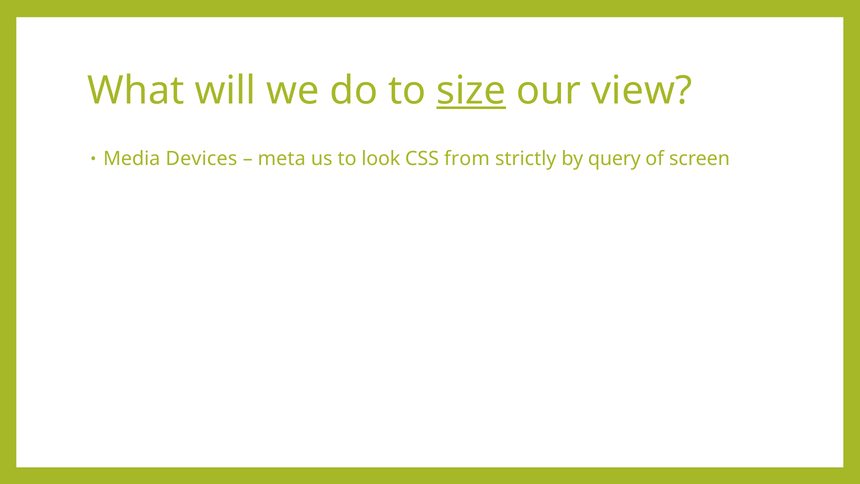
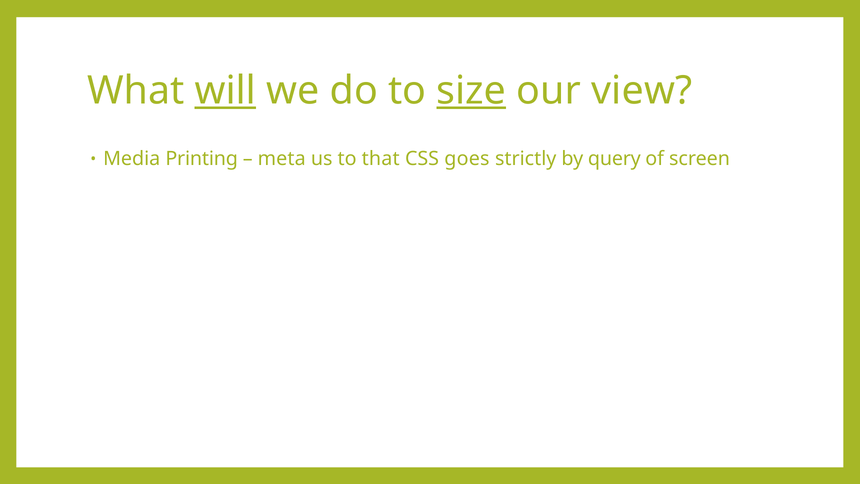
will underline: none -> present
Devices: Devices -> Printing
look: look -> that
from: from -> goes
